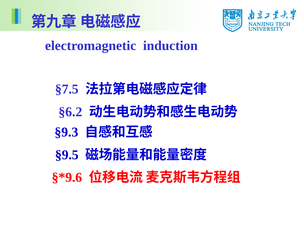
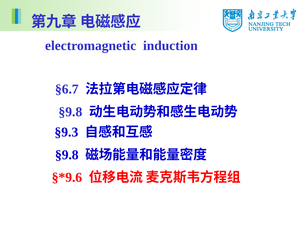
§7.5: §7.5 -> §6.7
§6.2 at (71, 112): §6.2 -> §9.8
§9.5 at (67, 155): §9.5 -> §9.8
